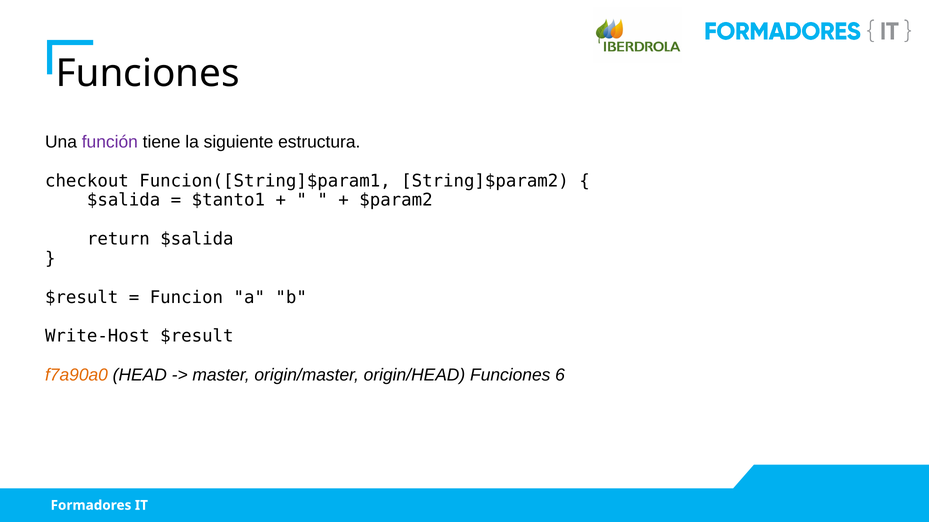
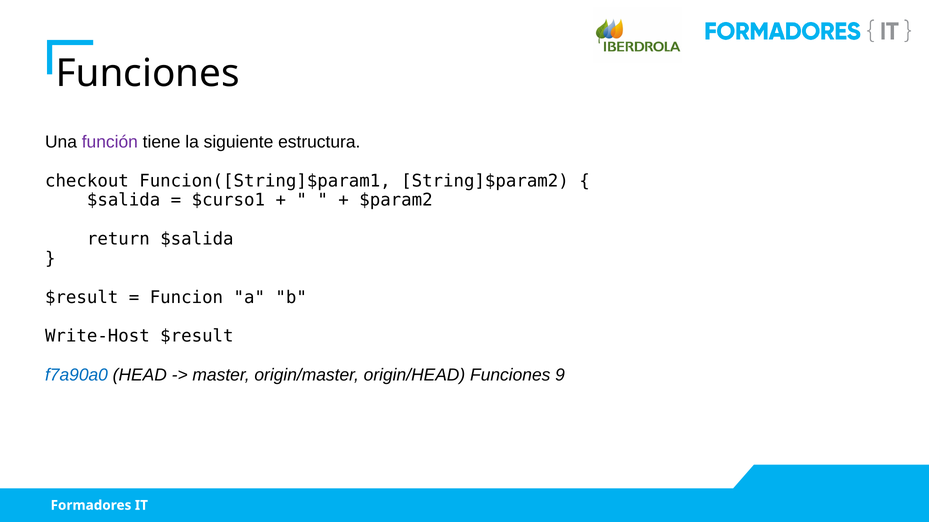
$tanto1: $tanto1 -> $curso1
f7a90a0 colour: orange -> blue
6: 6 -> 9
